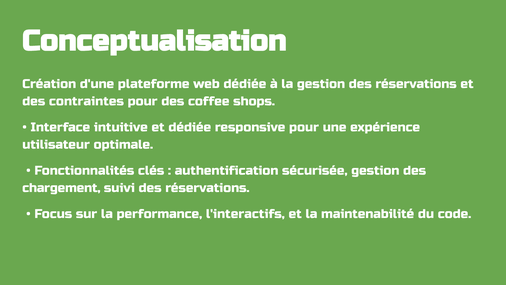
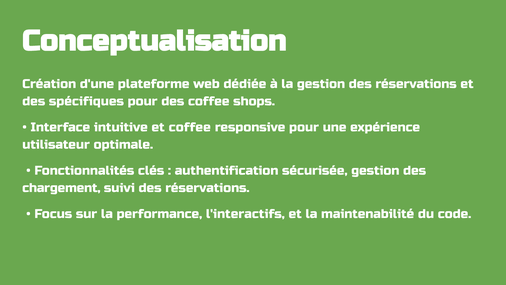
contraintes: contraintes -> spécifiques
et dédiée: dédiée -> coffee
